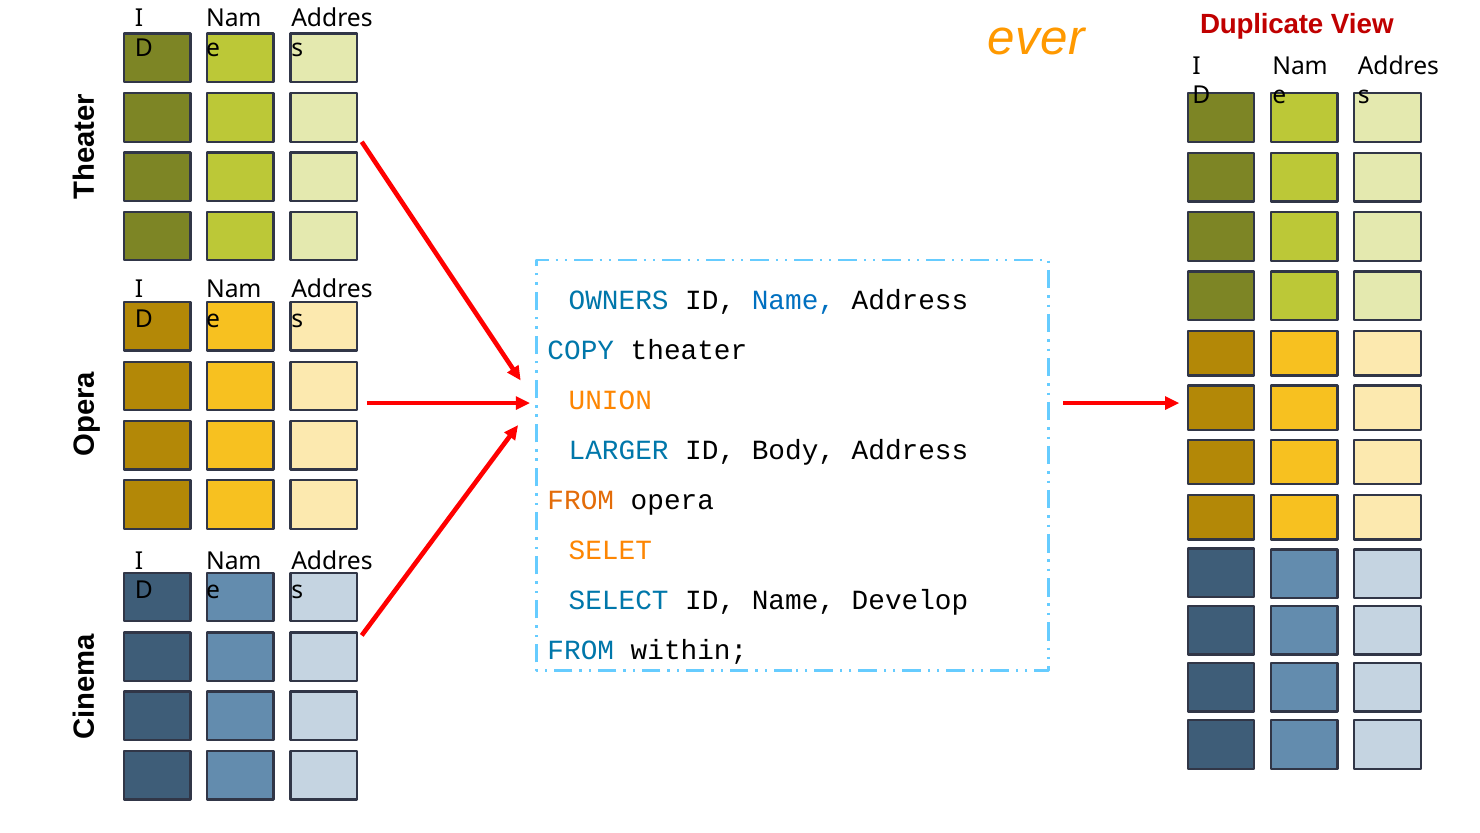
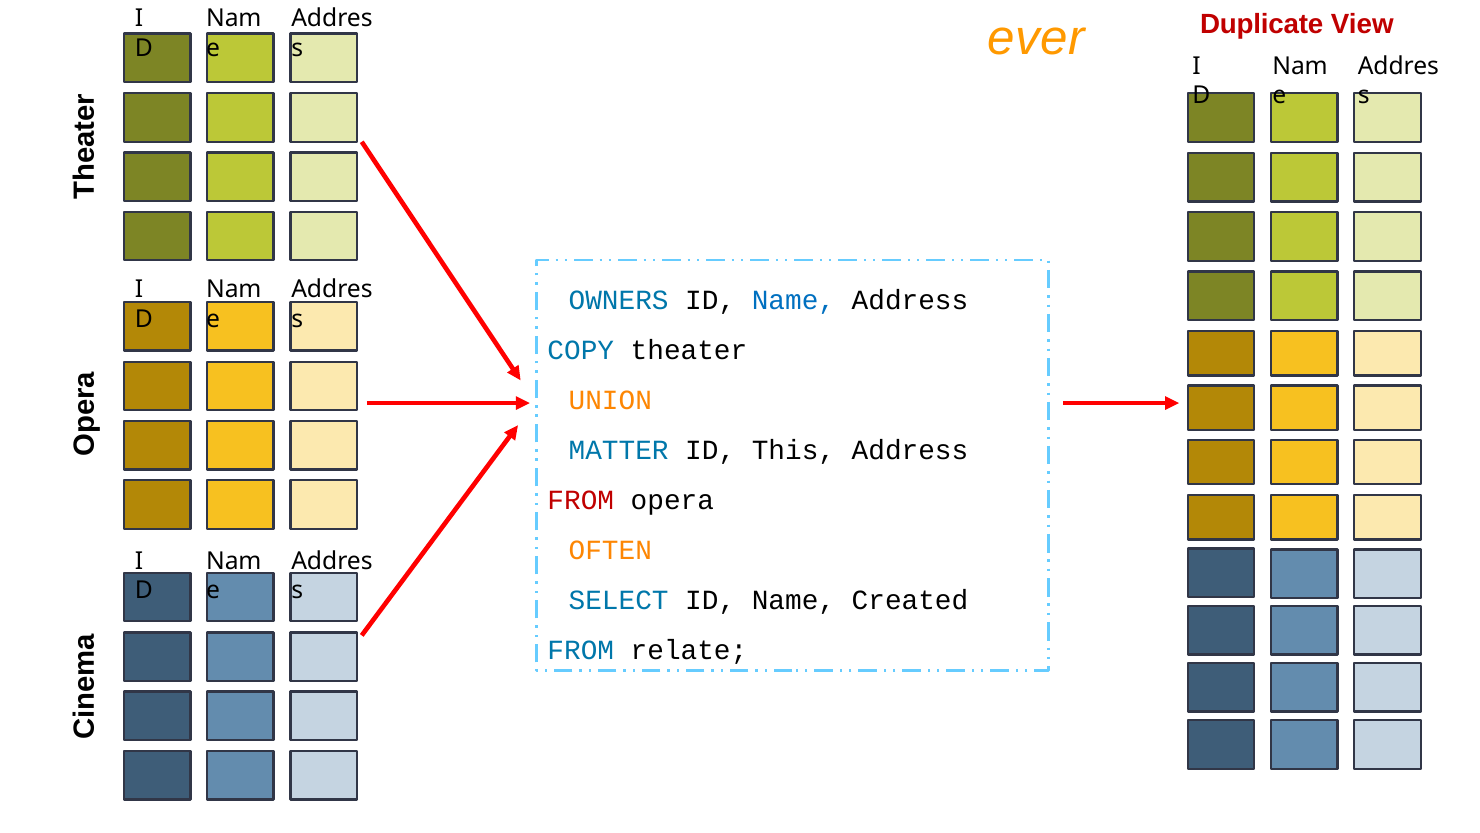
LARGER: LARGER -> MATTER
Body: Body -> This
FROM at (581, 500) colour: orange -> red
SELET: SELET -> OFTEN
Develop: Develop -> Created
within: within -> relate
